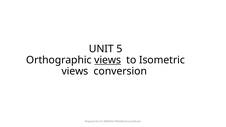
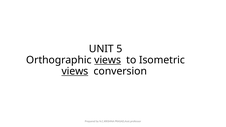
views at (75, 71) underline: none -> present
